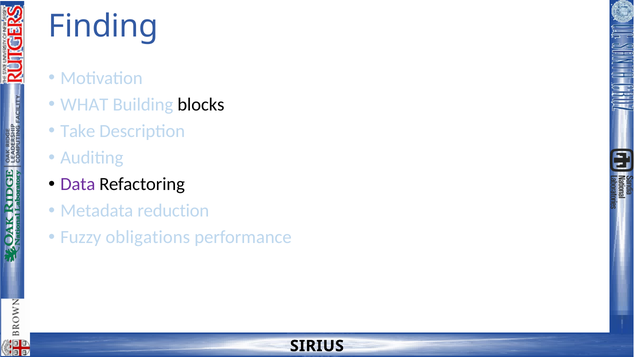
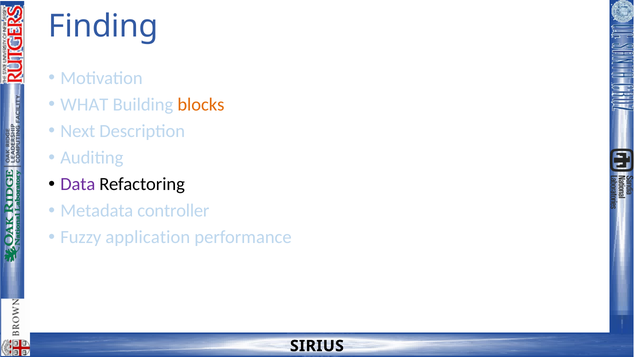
blocks colour: black -> orange
Take: Take -> Next
reduction: reduction -> controller
obligations: obligations -> application
